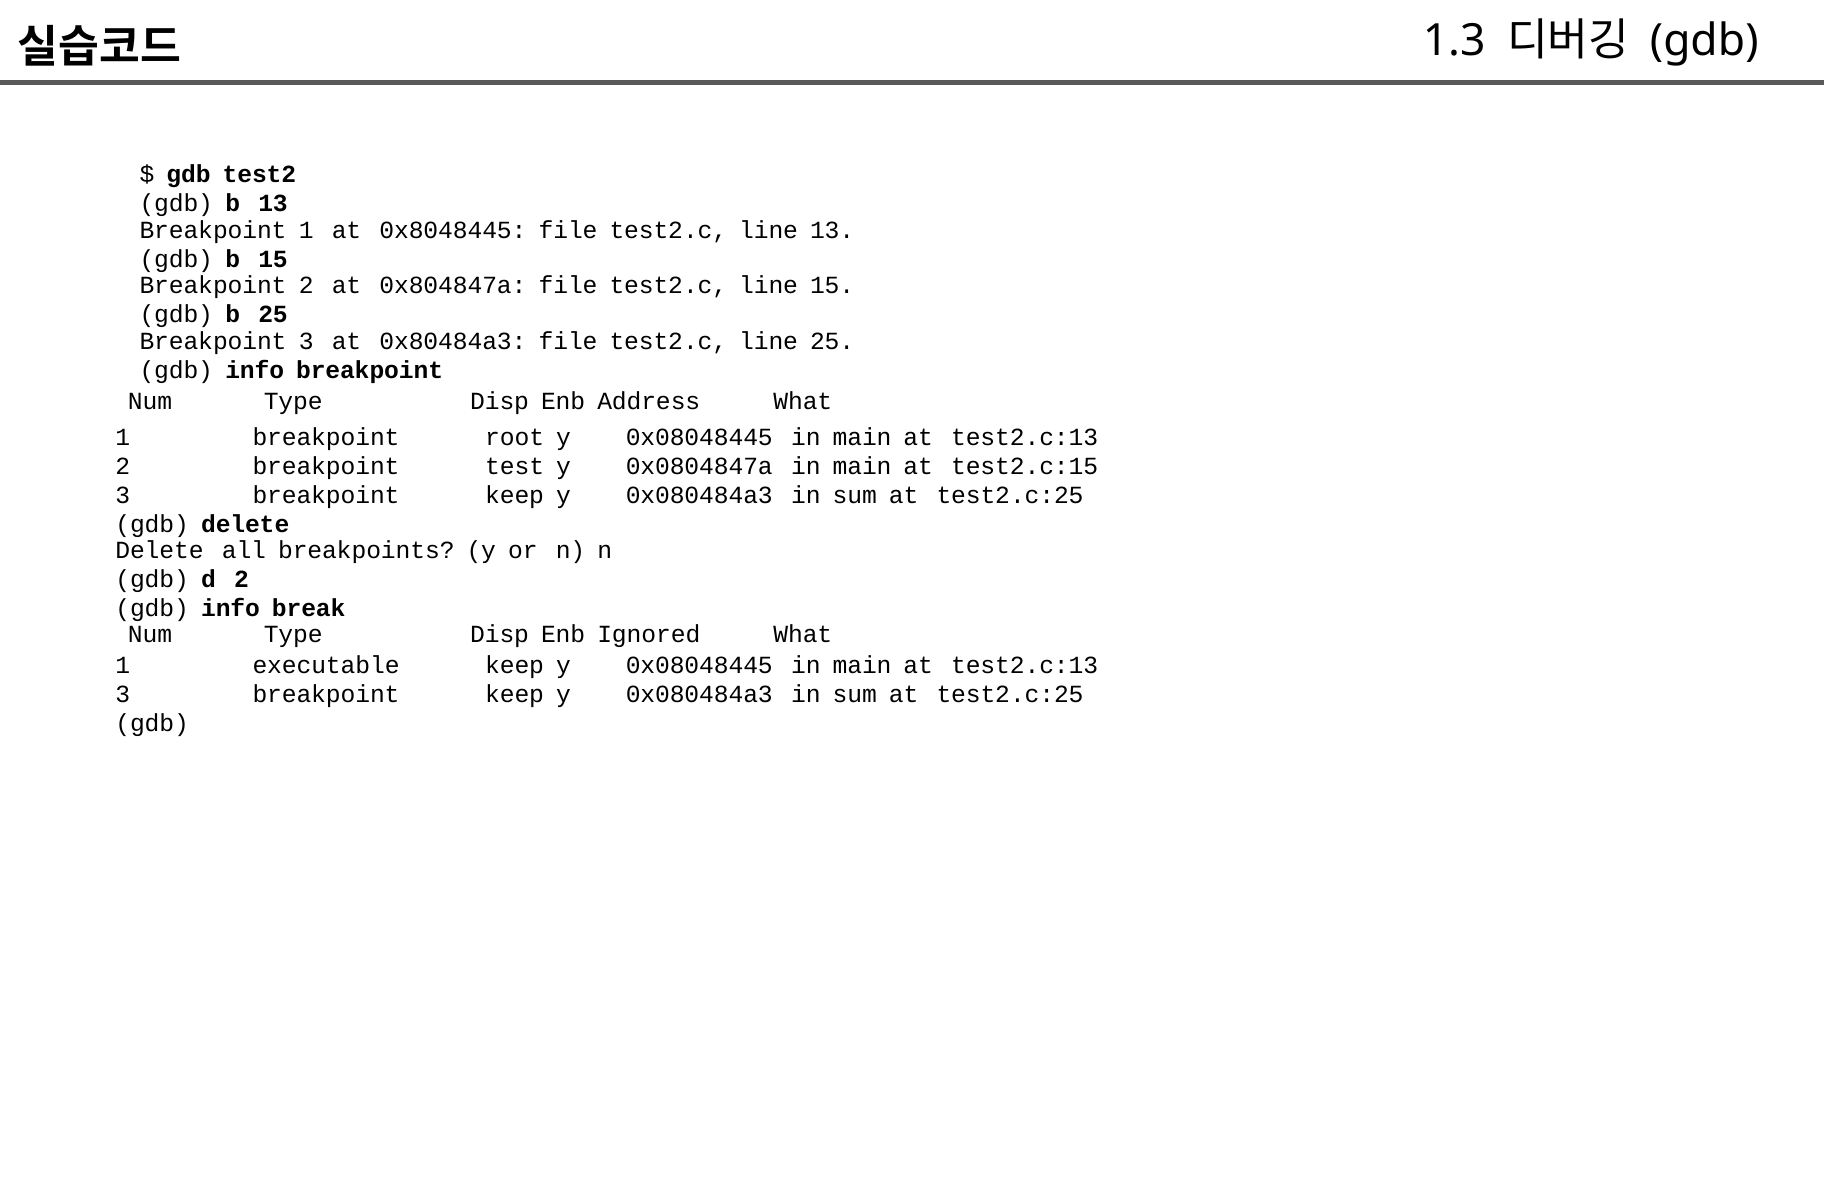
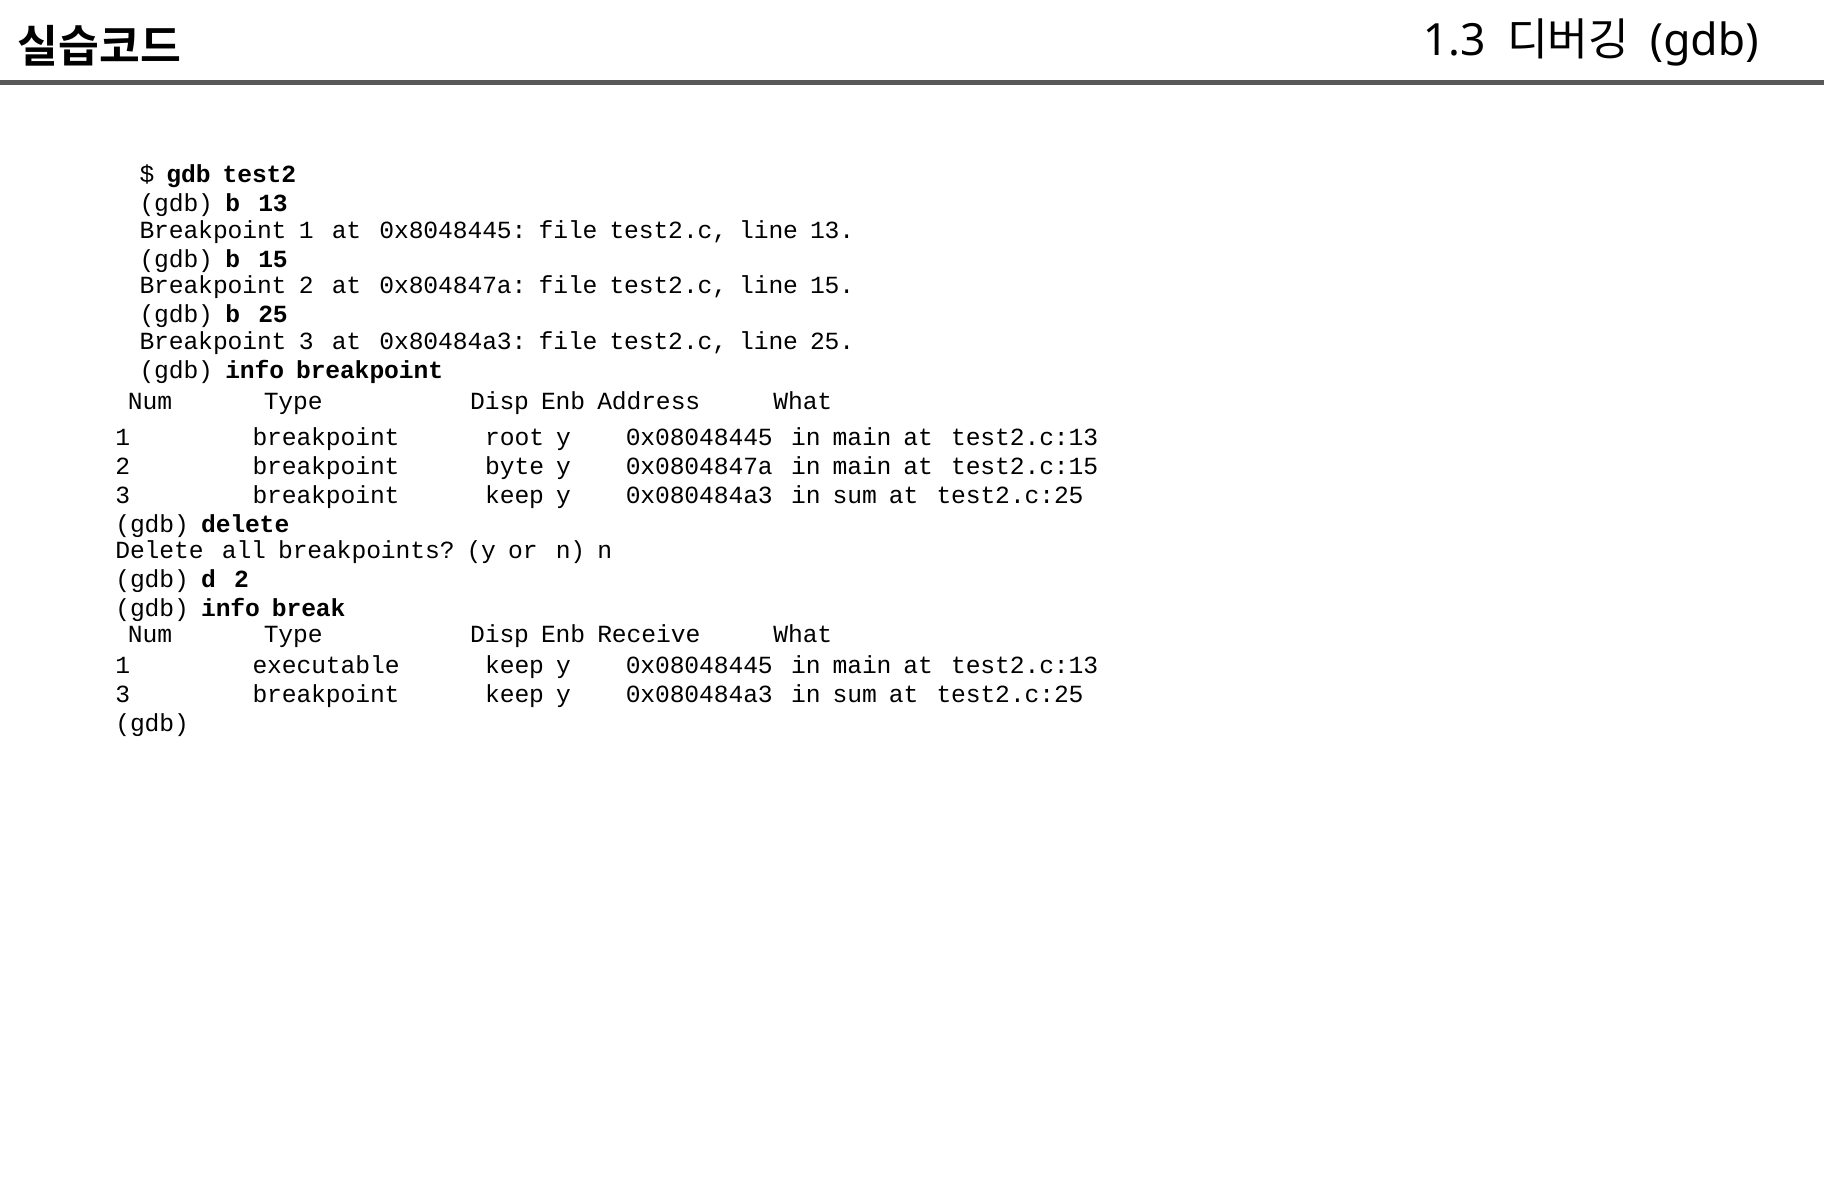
test: test -> byte
Ignored: Ignored -> Receive
